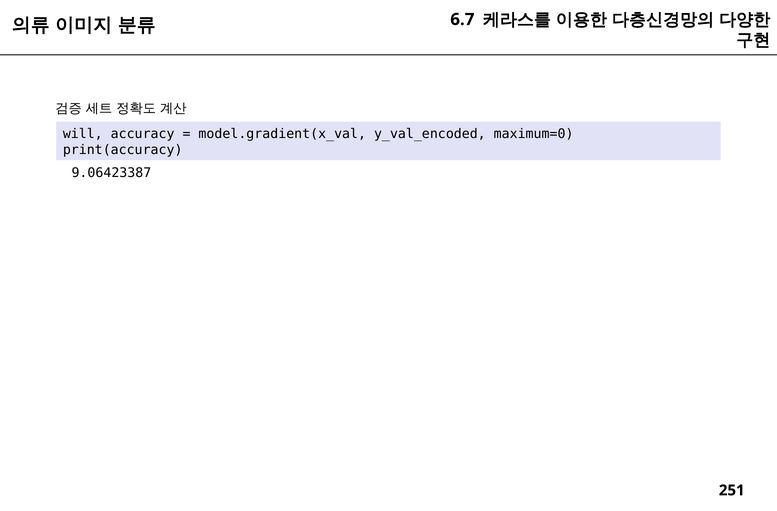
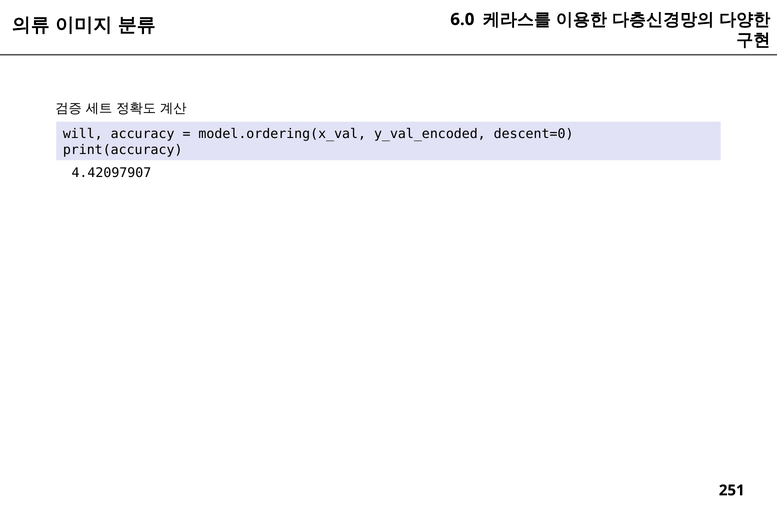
6.7: 6.7 -> 6.0
model.gradient(x_val: model.gradient(x_val -> model.ordering(x_val
maximum=0: maximum=0 -> descent=0
9.06423387: 9.06423387 -> 4.42097907
